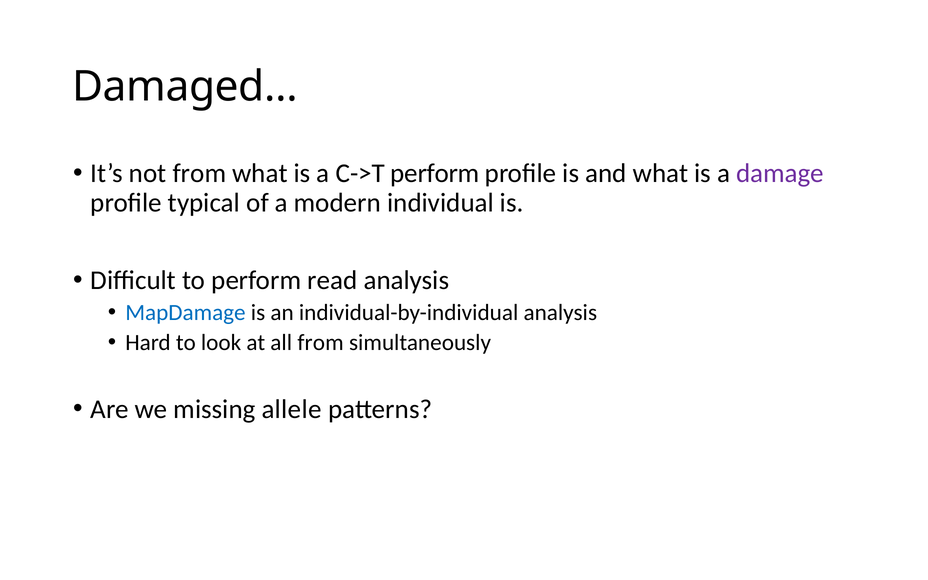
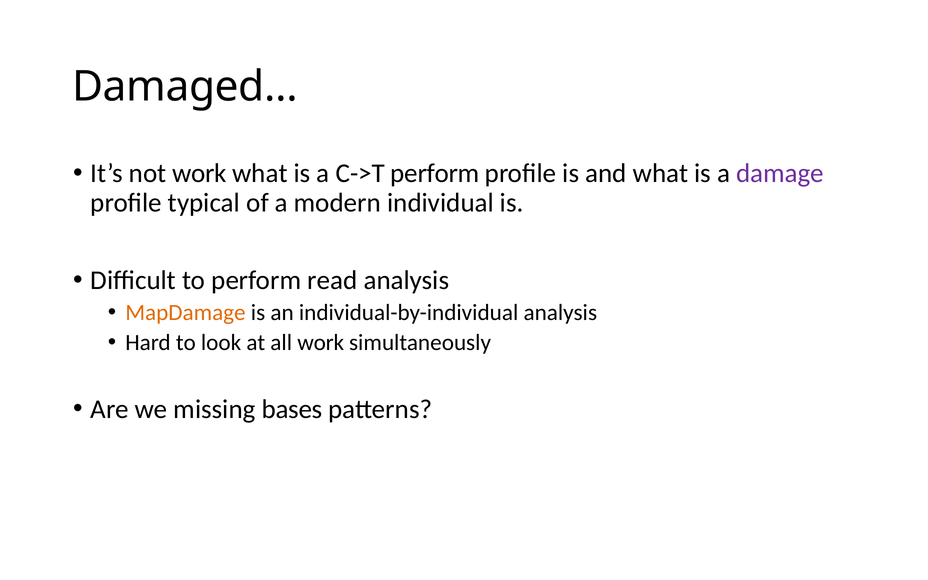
not from: from -> work
MapDamage colour: blue -> orange
all from: from -> work
allele: allele -> bases
